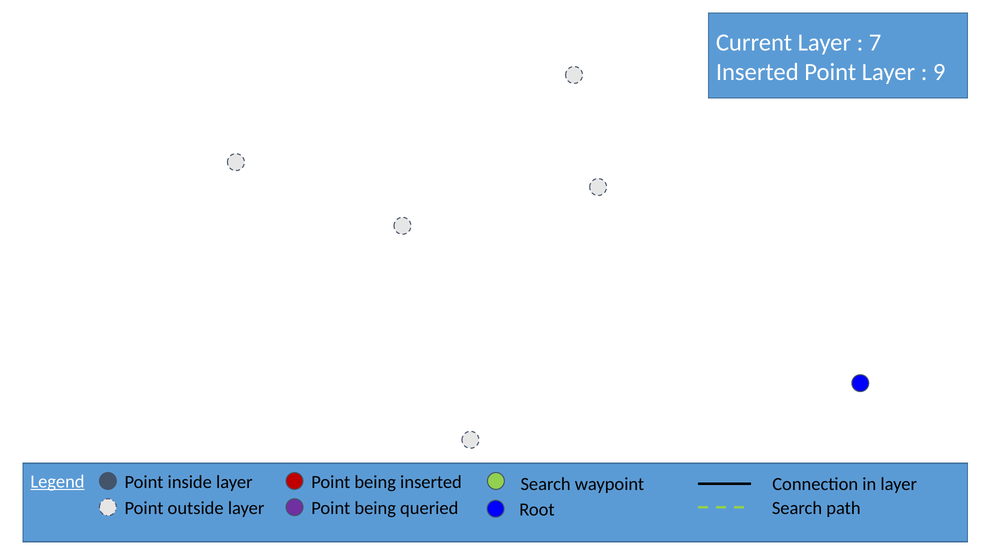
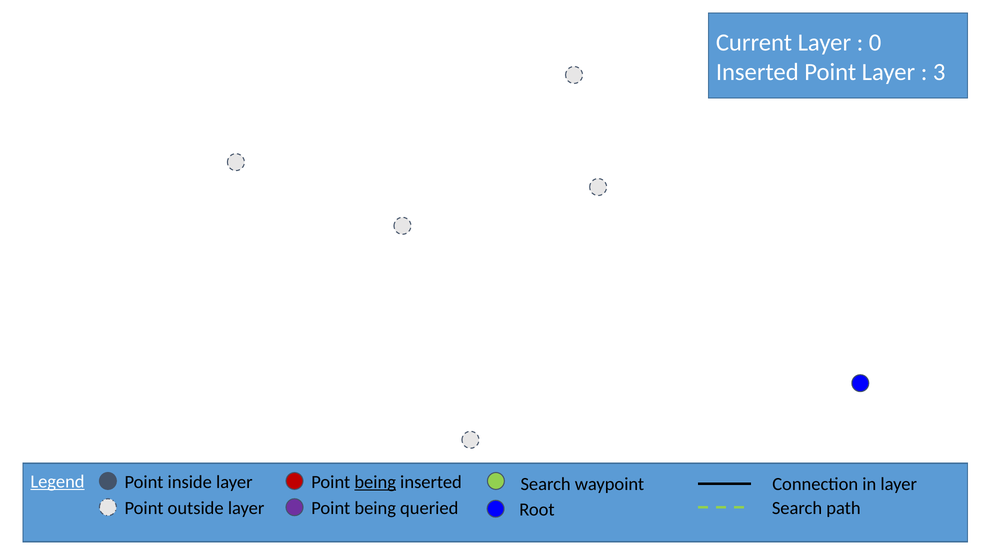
7: 7 -> 0
9: 9 -> 3
being at (375, 482) underline: none -> present
